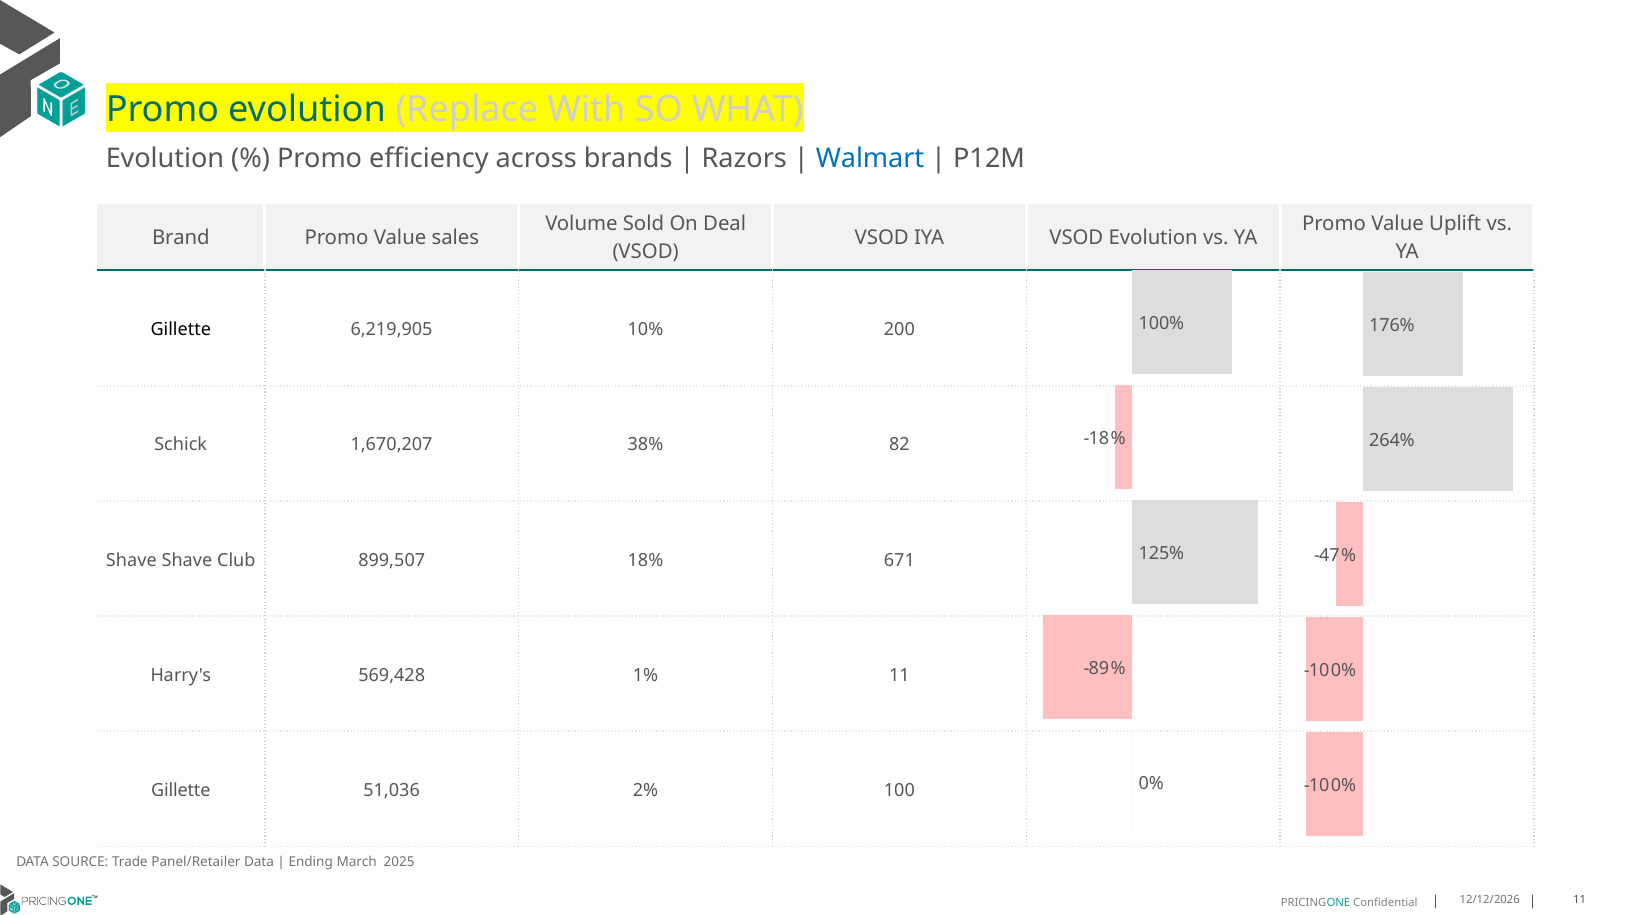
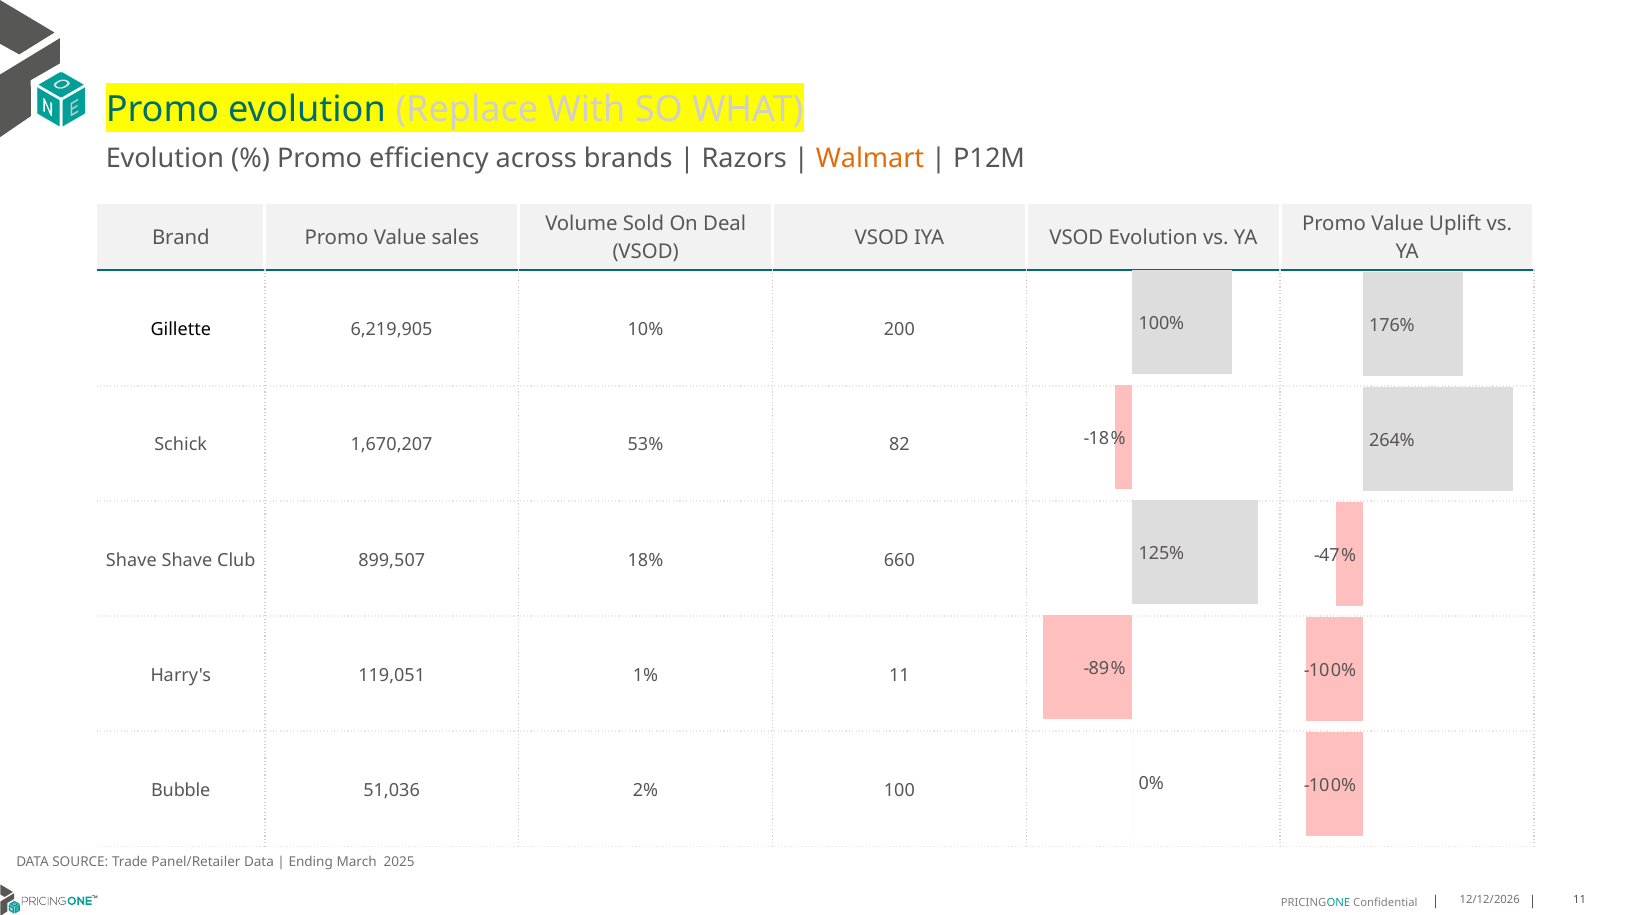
Walmart colour: blue -> orange
38%: 38% -> 53%
671: 671 -> 660
569,428: 569,428 -> 119,051
Gillette at (181, 790): Gillette -> Bubble
